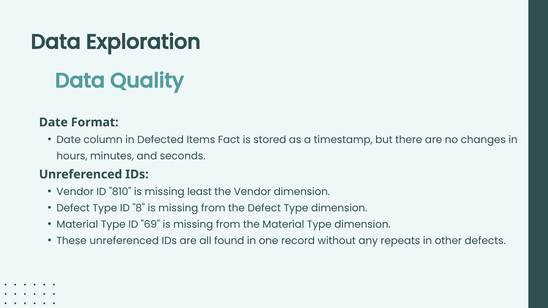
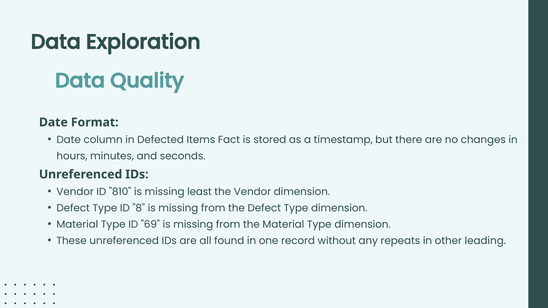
defects: defects -> leading
